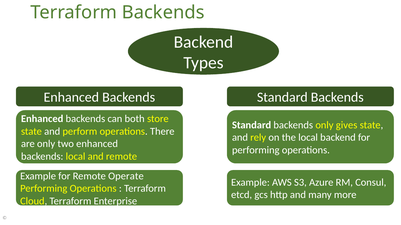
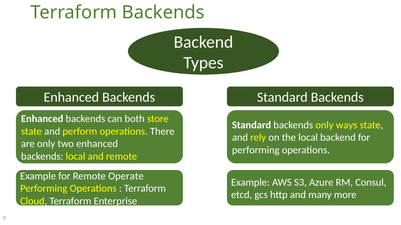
gives: gives -> ways
